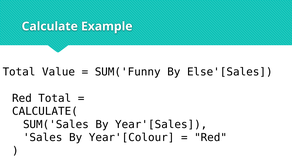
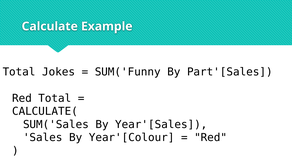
Value: Value -> Jokes
Else'[Sales: Else'[Sales -> Part'[Sales
